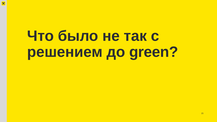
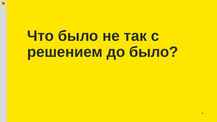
до green: green -> было
